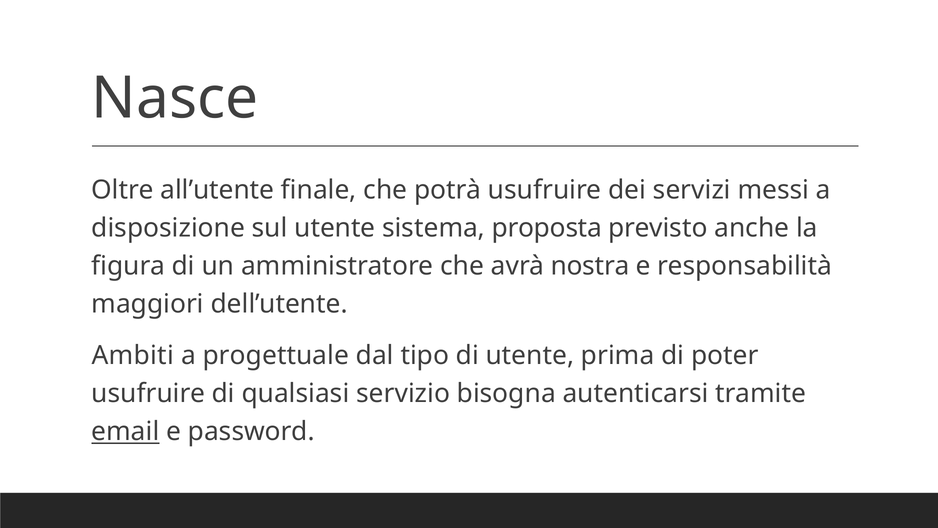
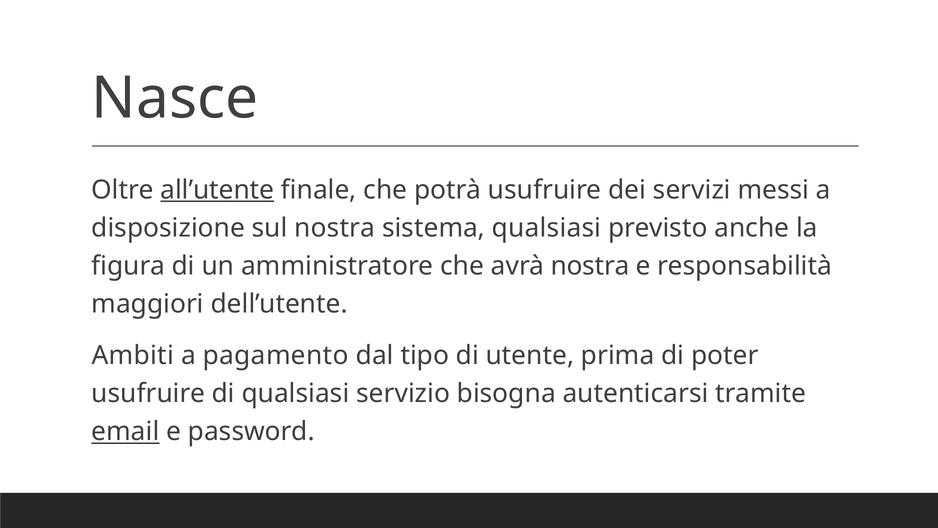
all’utente underline: none -> present
sul utente: utente -> nostra
sistema proposta: proposta -> qualsiasi
progettuale: progettuale -> pagamento
